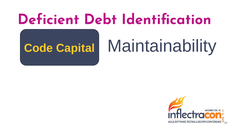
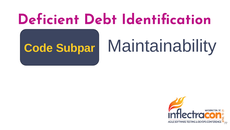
Capital: Capital -> Subpar
